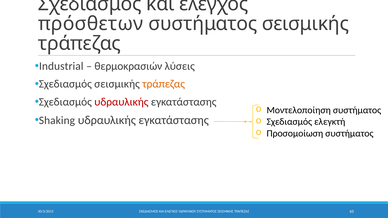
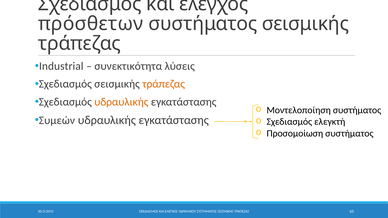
θερμοκρασιών: θερμοκρασιών -> συνεκτικότητα
υδραυλικής at (121, 102) colour: red -> orange
Shaking: Shaking -> Συμεών
